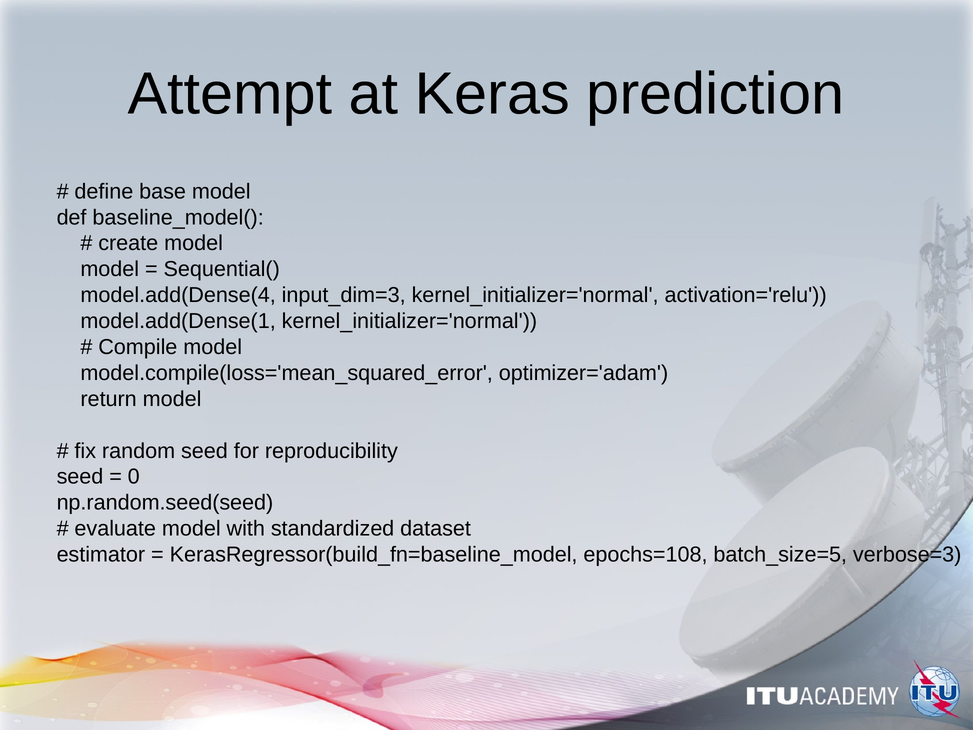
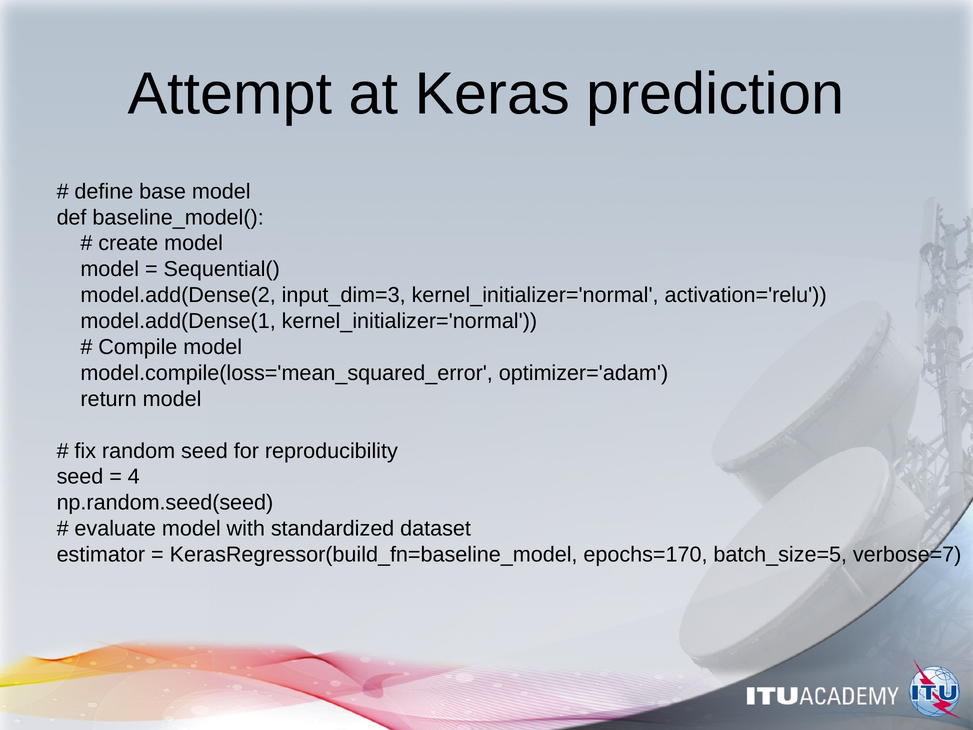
model.add(Dense(4: model.add(Dense(4 -> model.add(Dense(2
0: 0 -> 4
epochs=108: epochs=108 -> epochs=170
verbose=3: verbose=3 -> verbose=7
